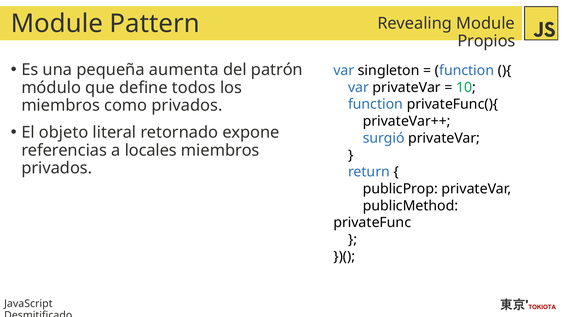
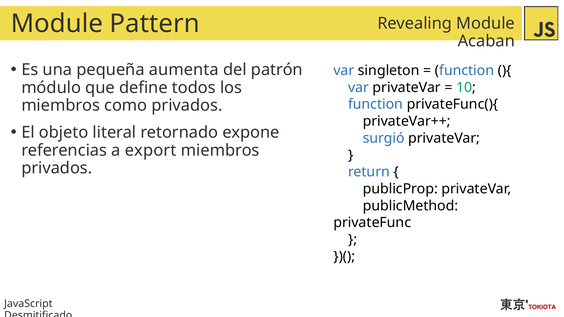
Propios: Propios -> Acaban
locales: locales -> export
